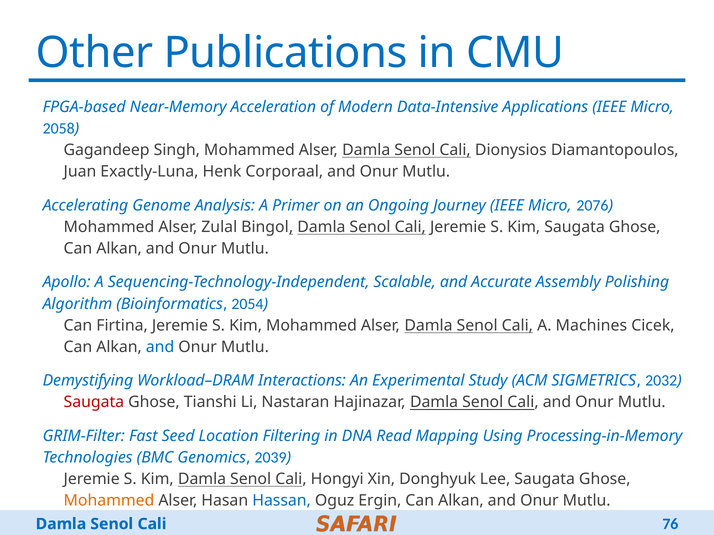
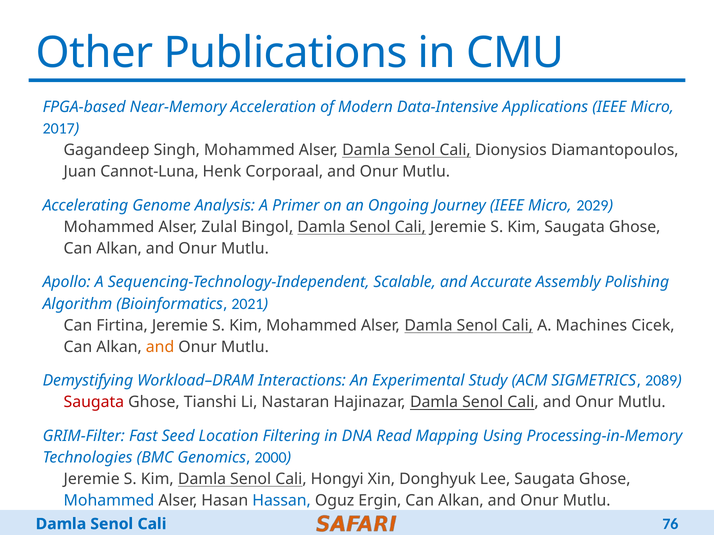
2058: 2058 -> 2017
Exactly-Luna: Exactly-Luna -> Cannot-Luna
2076: 2076 -> 2029
2054: 2054 -> 2021
and at (160, 347) colour: blue -> orange
2032: 2032 -> 2089
2039: 2039 -> 2000
Mohammed at (109, 501) colour: orange -> blue
